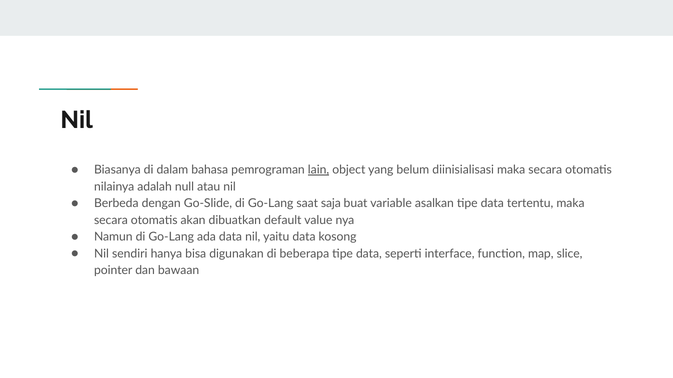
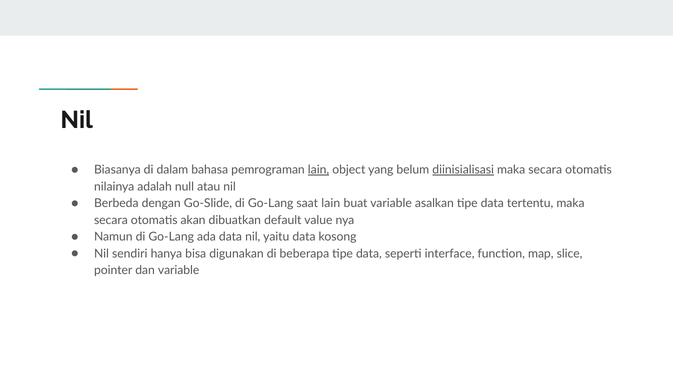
diinisialisasi underline: none -> present
saat saja: saja -> lain
dan bawaan: bawaan -> variable
